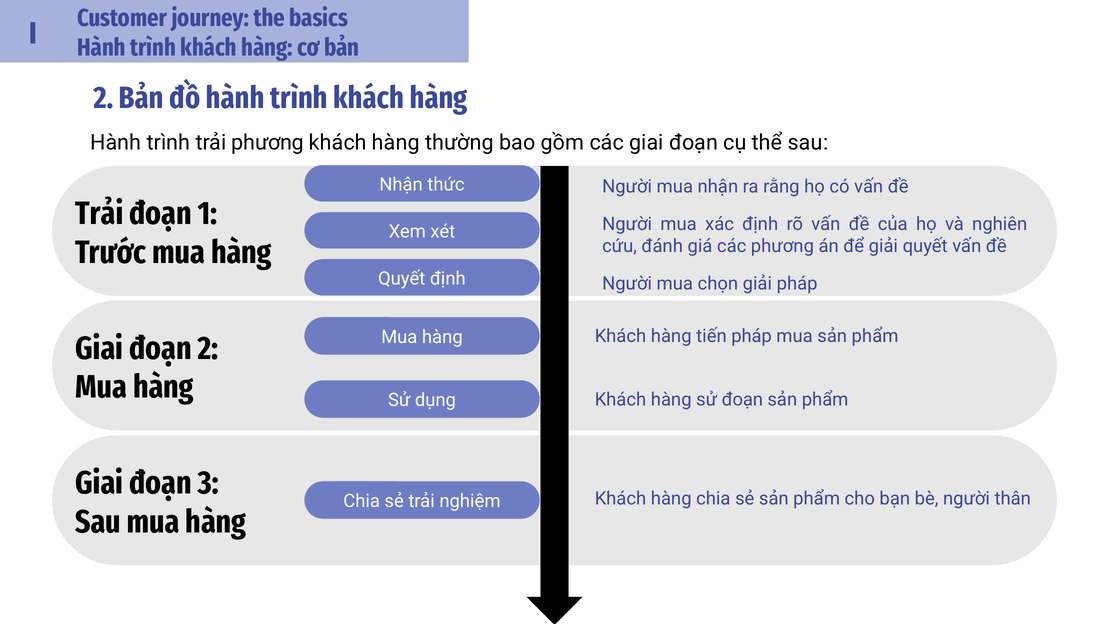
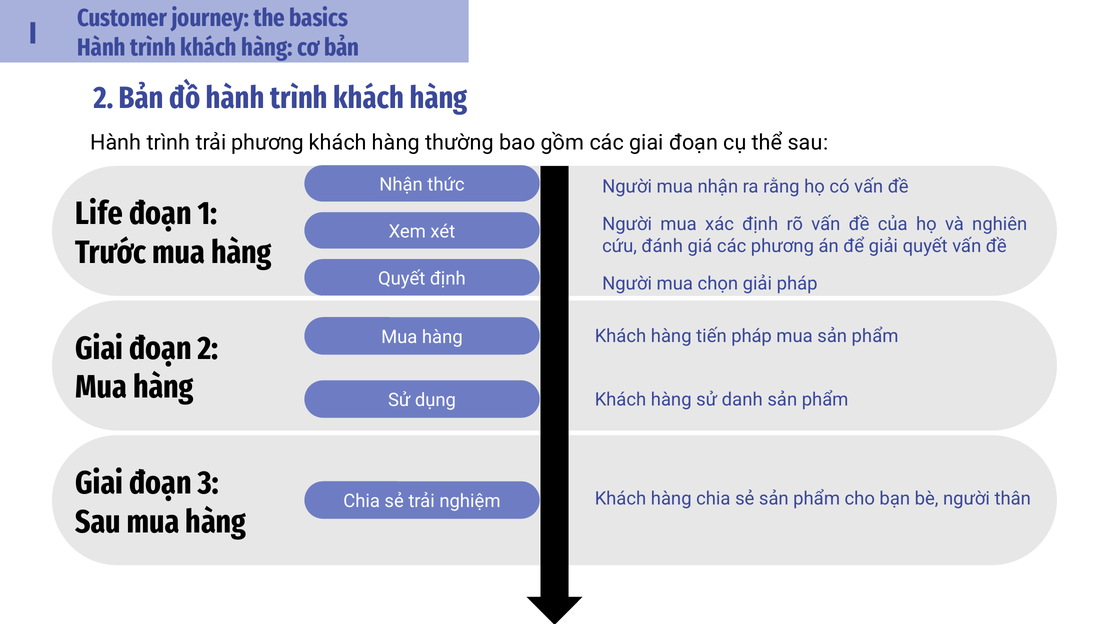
Trải at (99, 214): Trải -> Life
sử đoạn: đoạn -> danh
